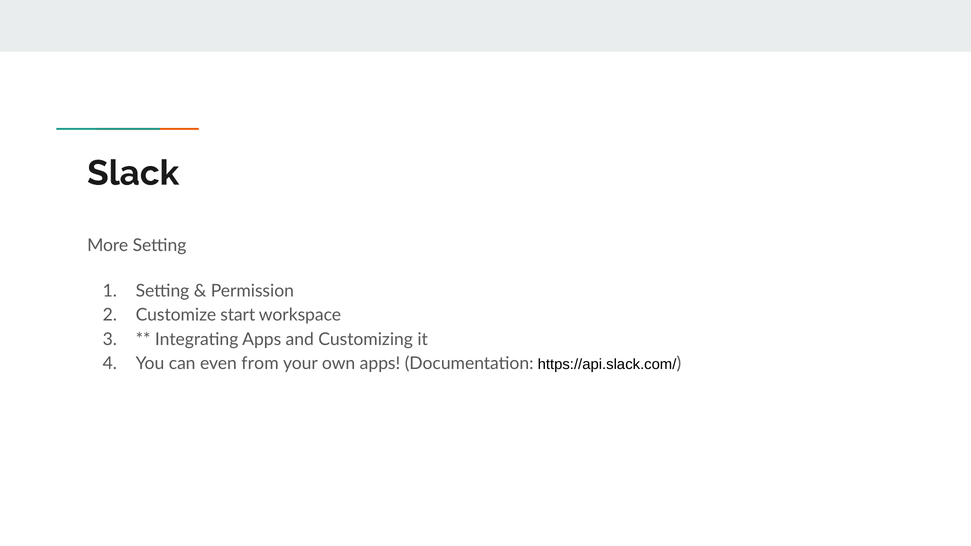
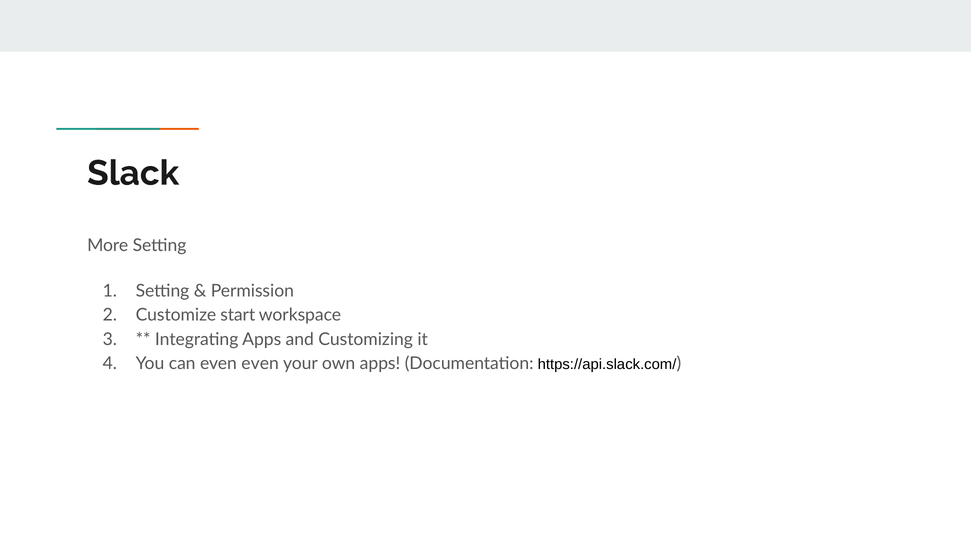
even from: from -> even
